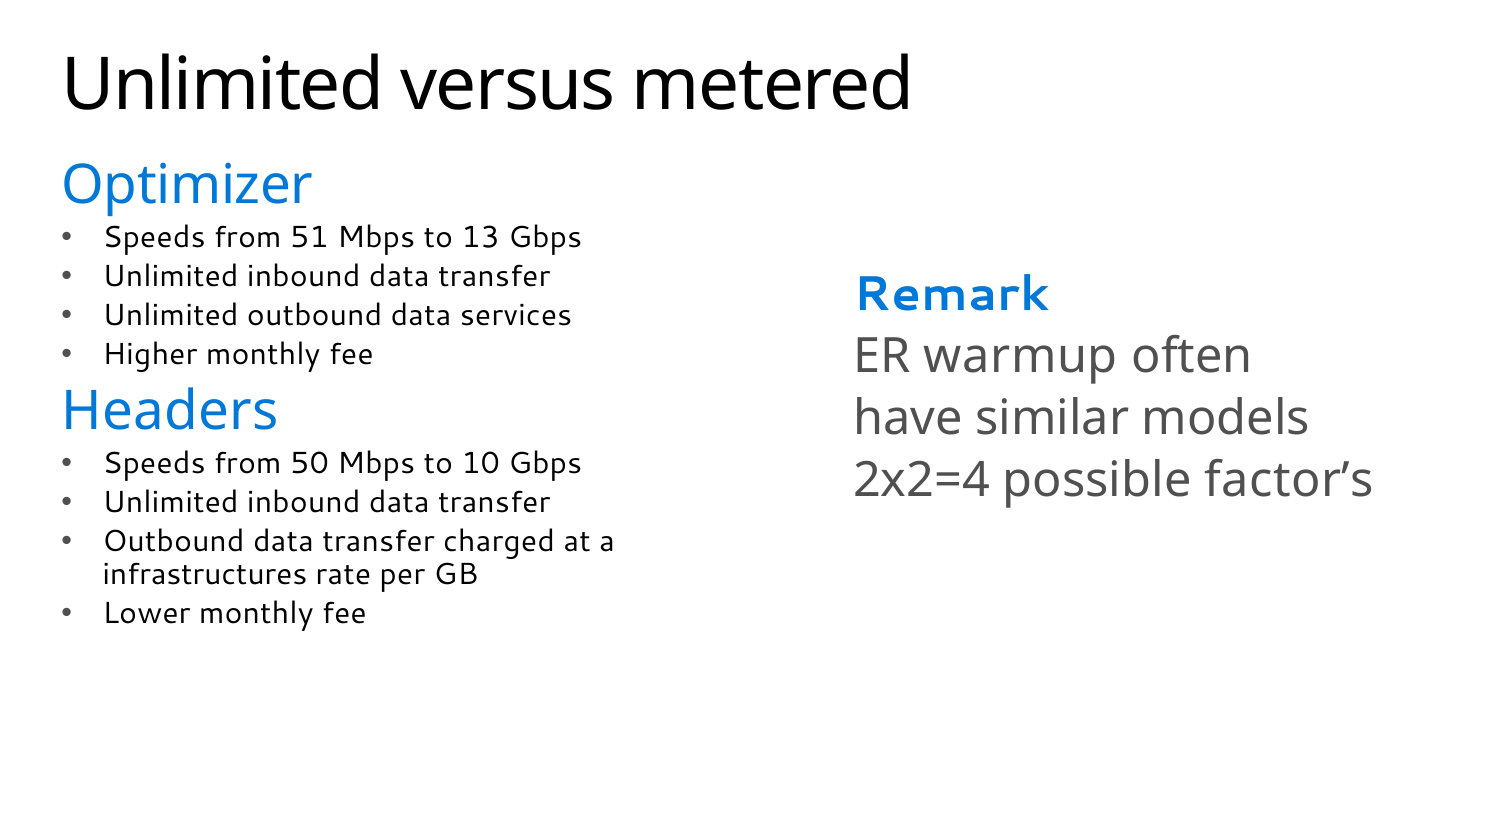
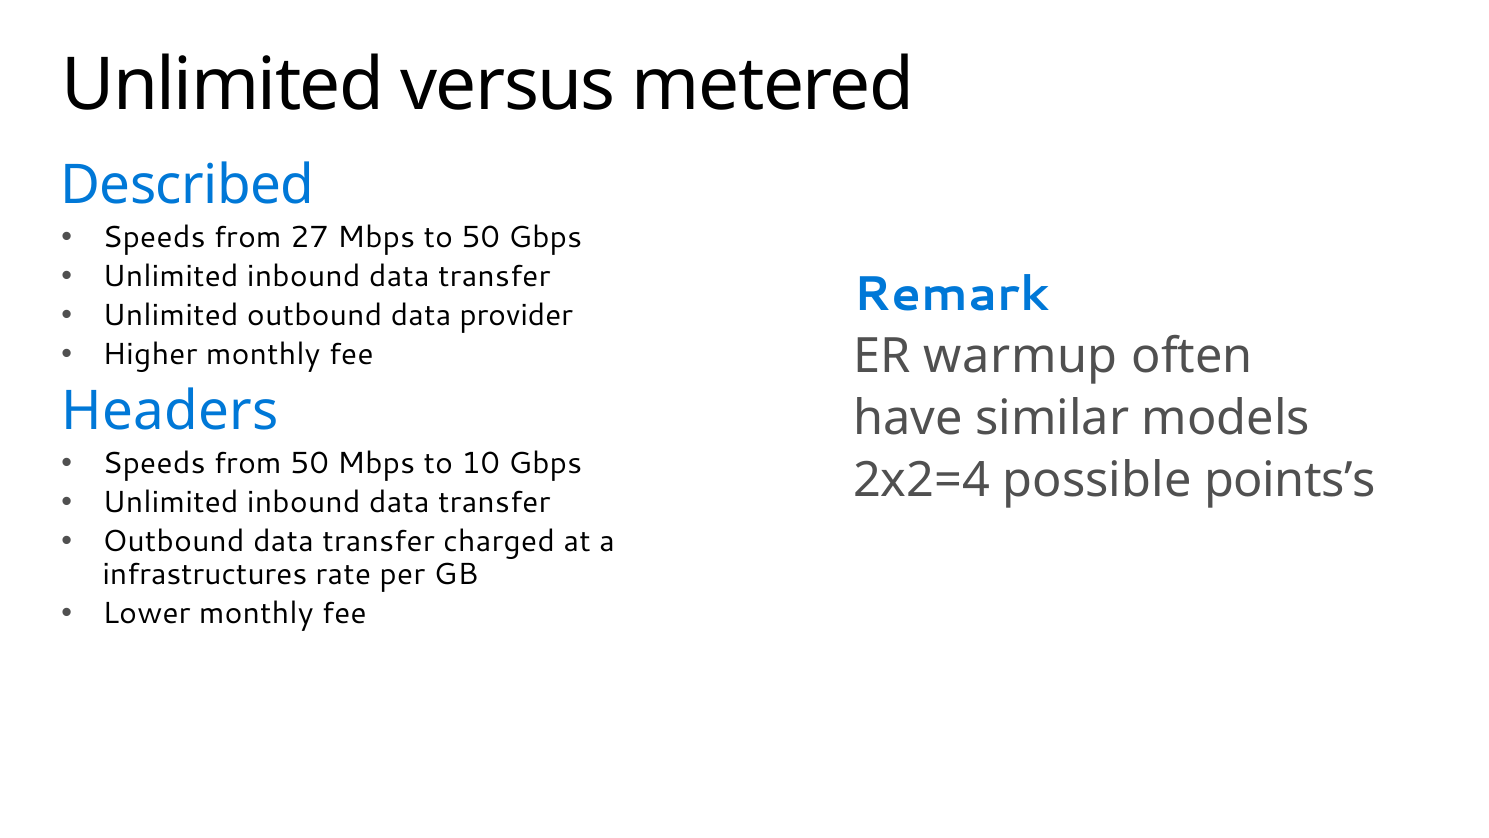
Optimizer: Optimizer -> Described
51: 51 -> 27
to 13: 13 -> 50
services: services -> provider
factor’s: factor’s -> points’s
